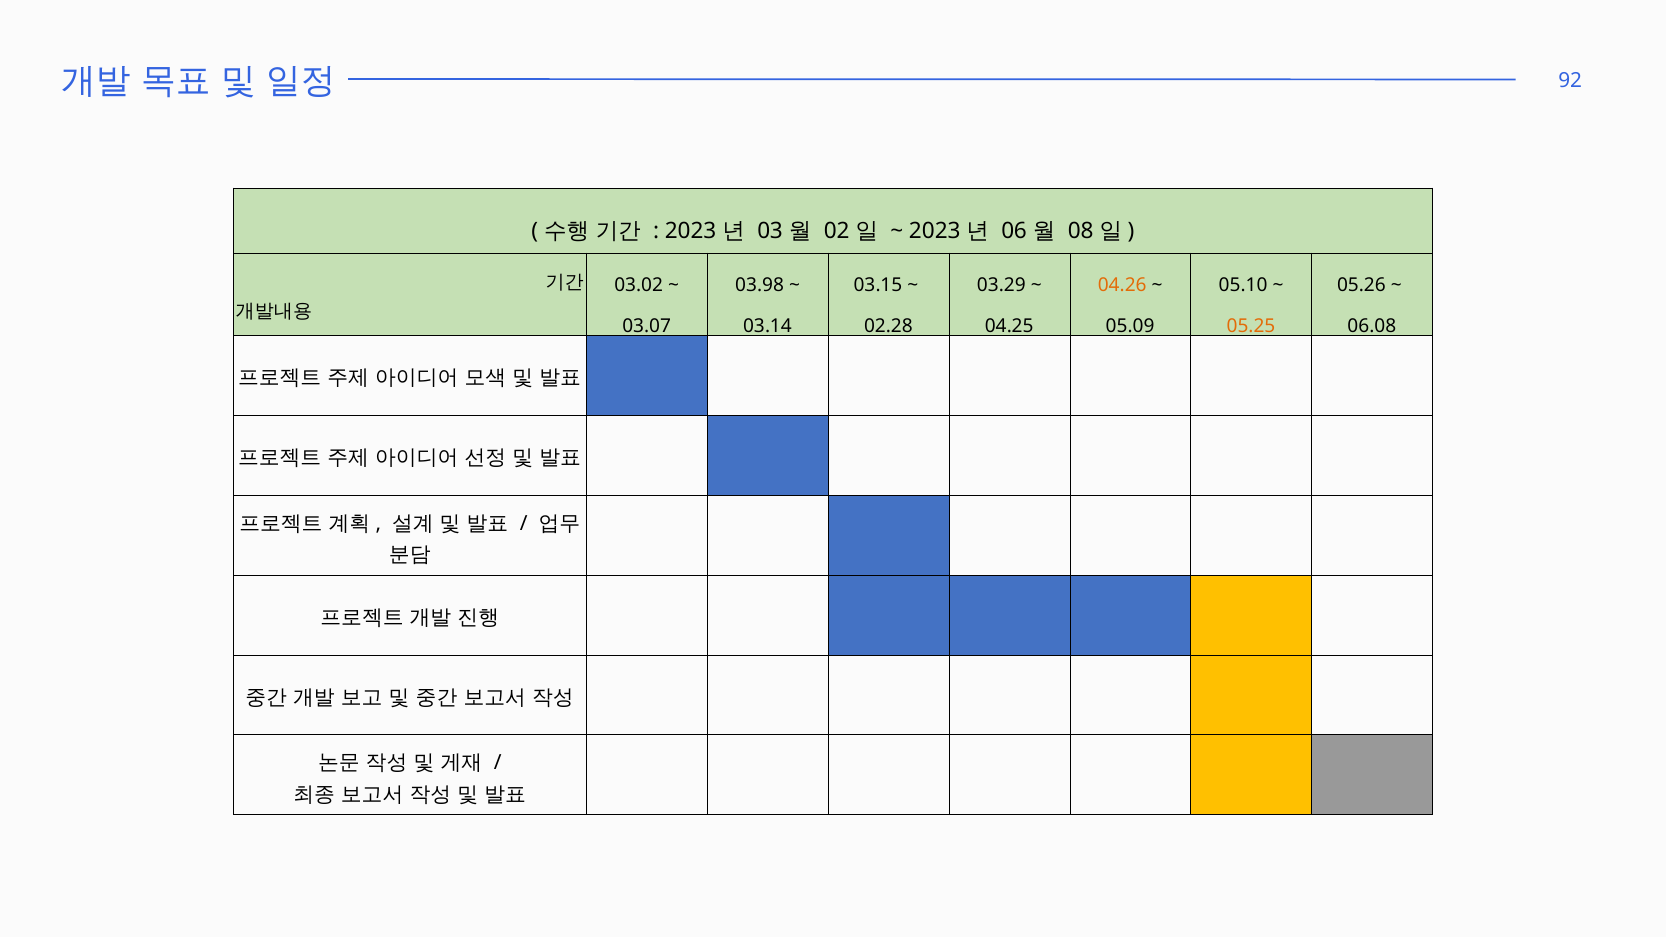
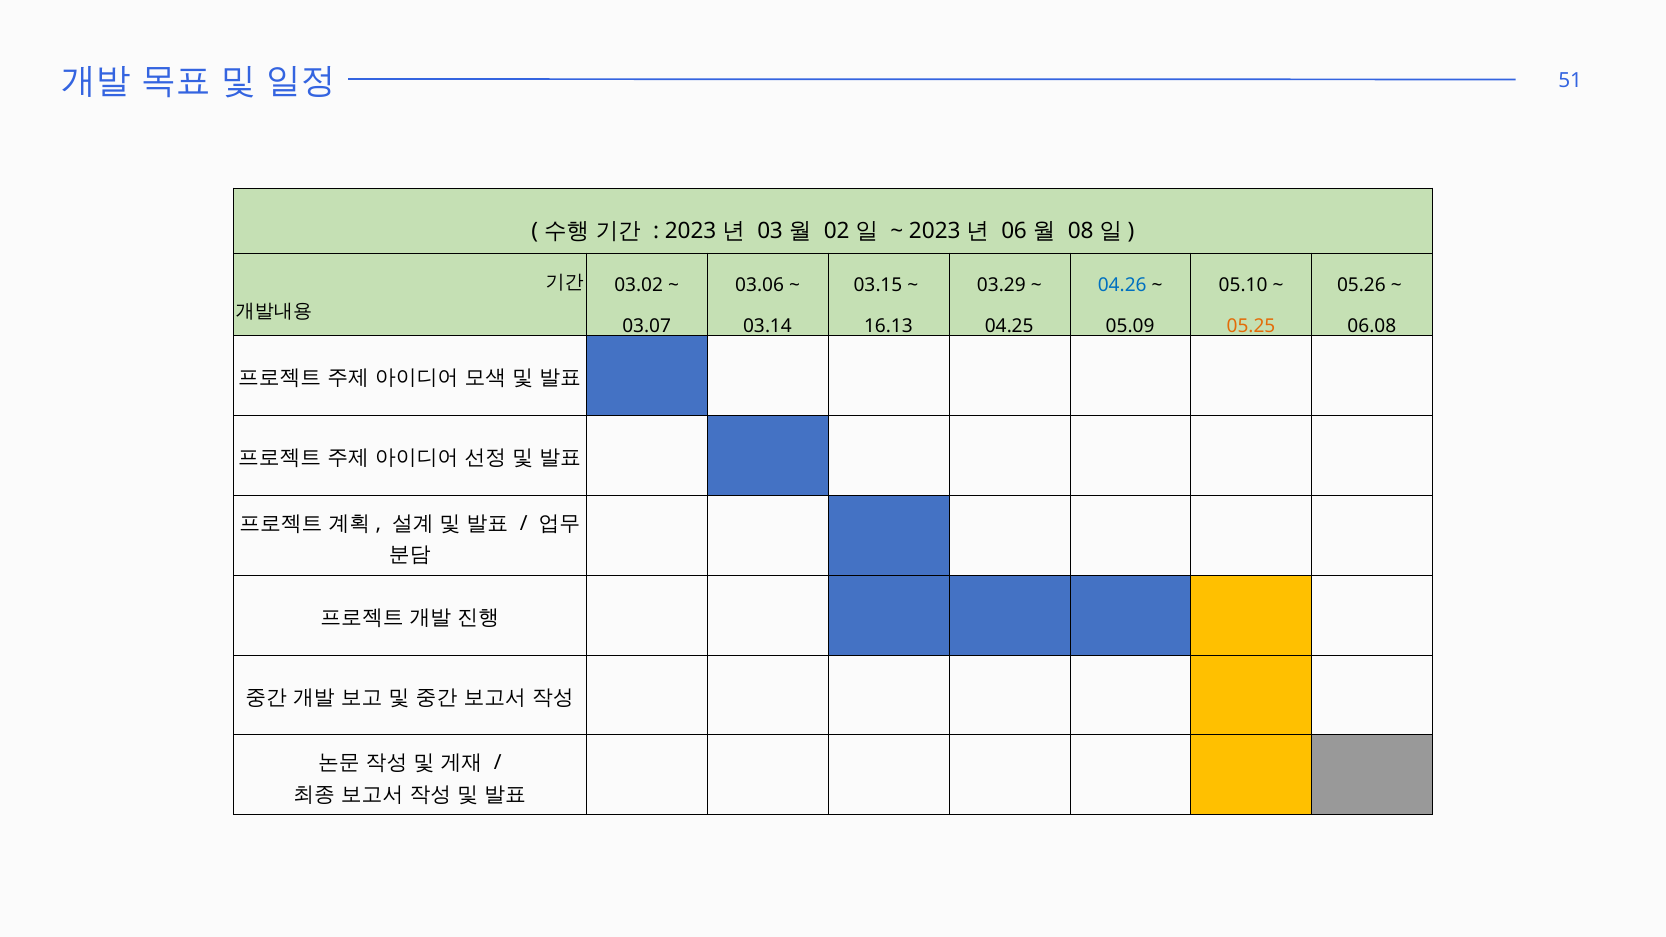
92: 92 -> 51
03.98: 03.98 -> 03.06
04.26 colour: orange -> blue
02.28: 02.28 -> 16.13
